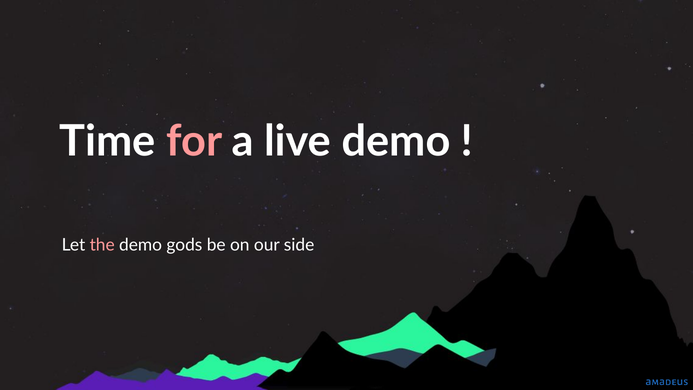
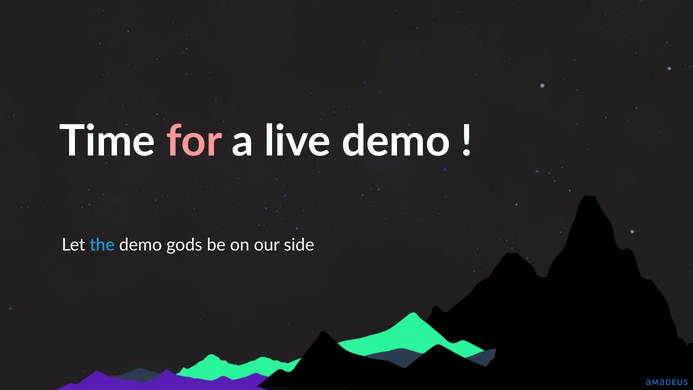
the colour: pink -> light blue
